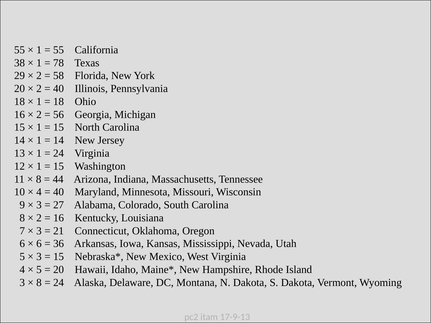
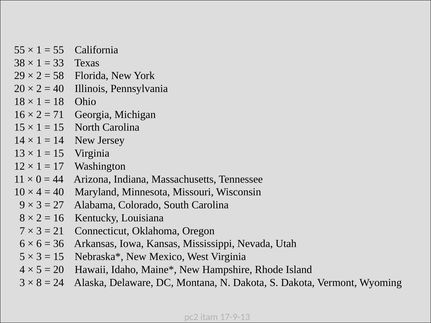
78: 78 -> 33
56: 56 -> 71
24 at (59, 153): 24 -> 15
15 at (59, 166): 15 -> 17
8 at (39, 179): 8 -> 0
